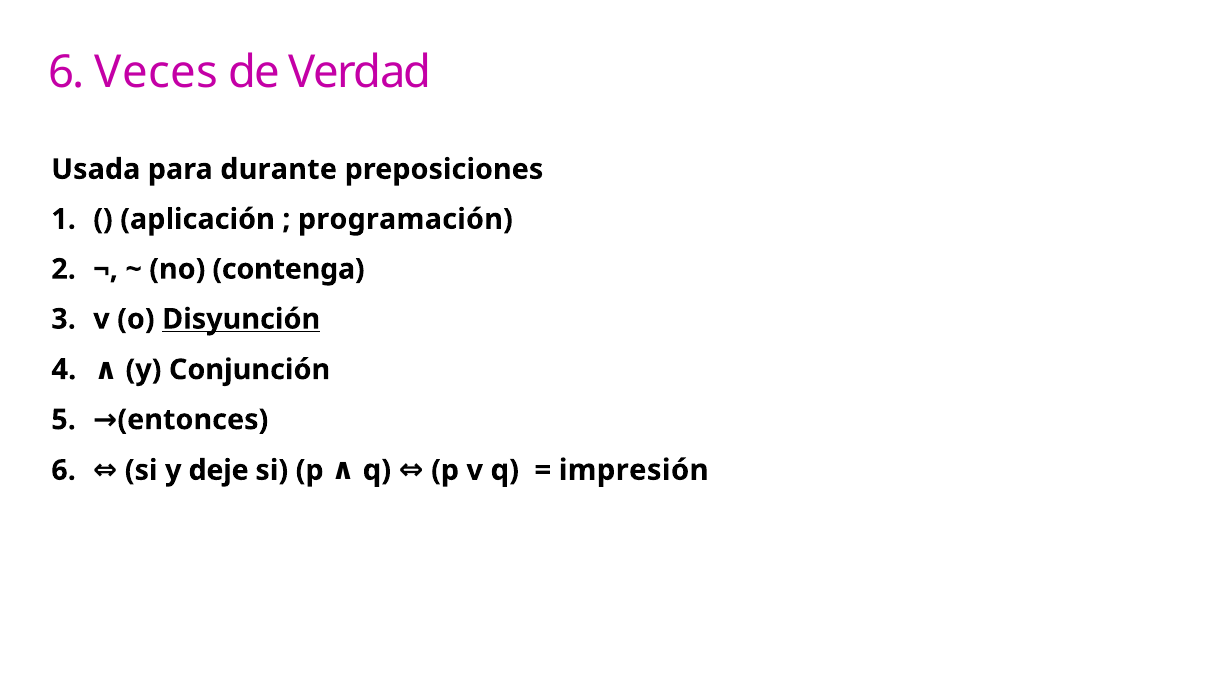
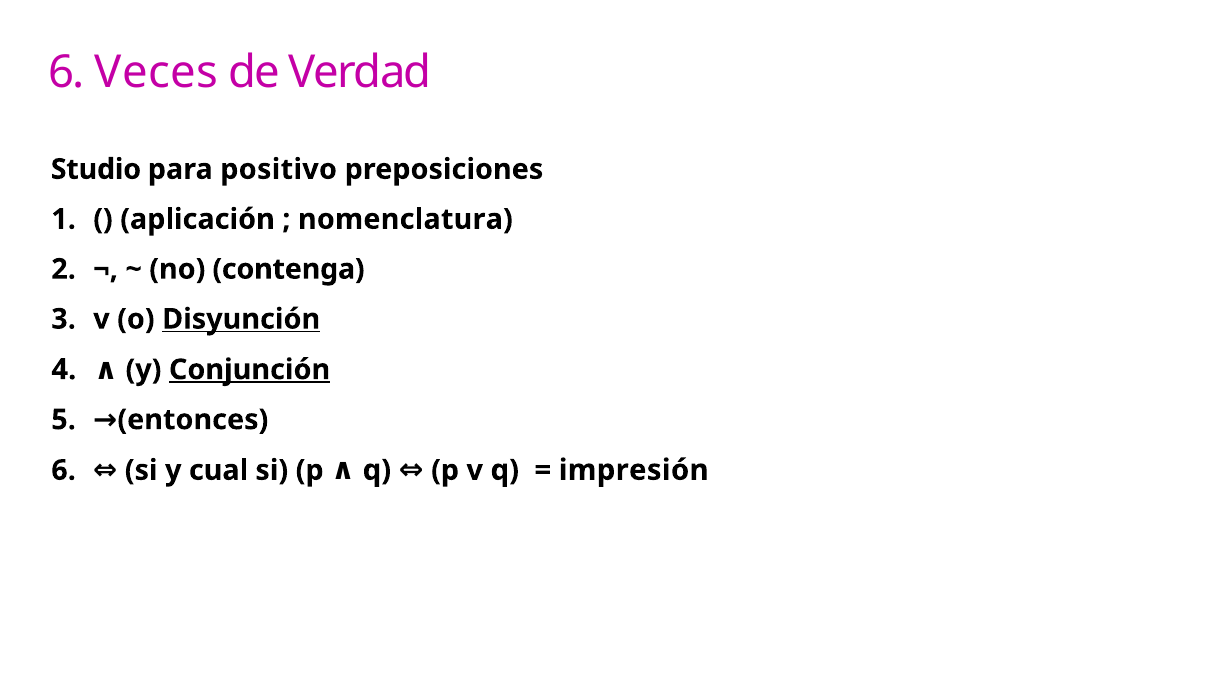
Usada: Usada -> Studio
durante: durante -> positivo
programación: programación -> nomenclatura
Conjunción underline: none -> present
deje: deje -> cual
